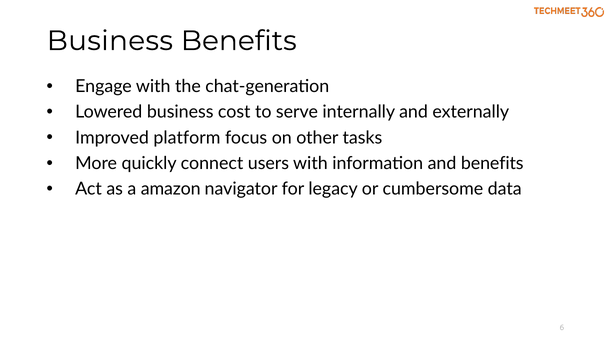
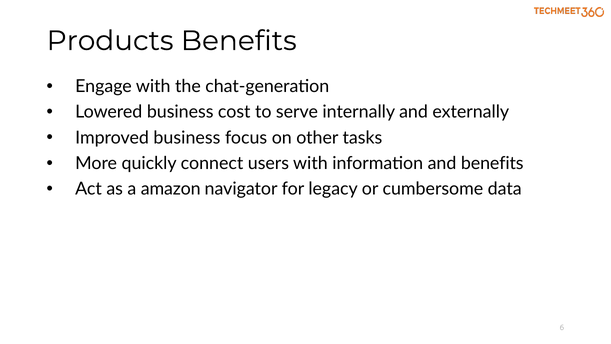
Business at (110, 41): Business -> Products
Improved platform: platform -> business
